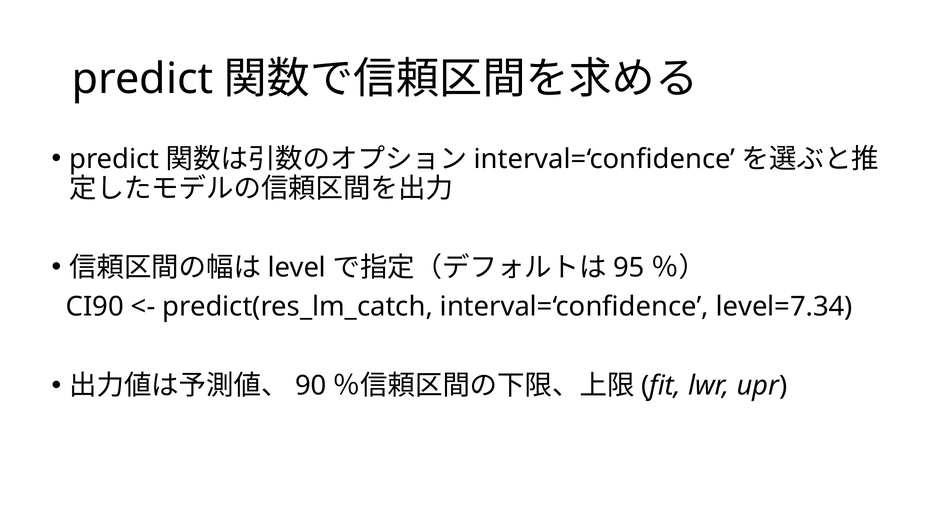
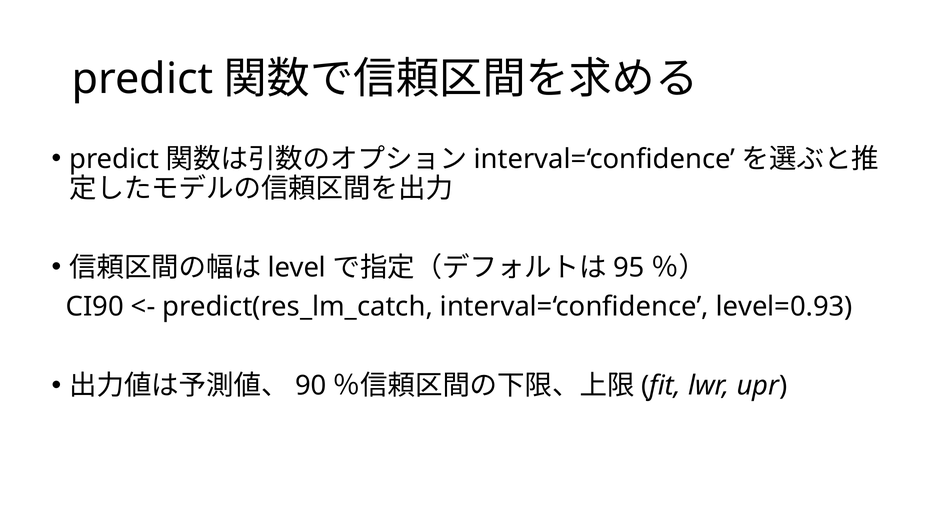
level=7.34: level=7.34 -> level=0.93
